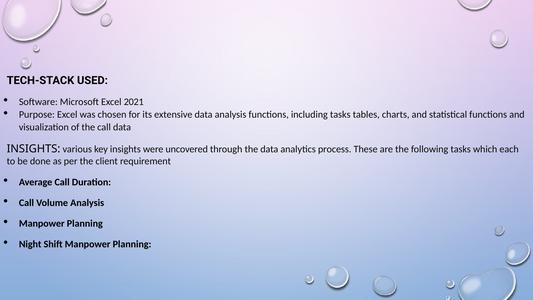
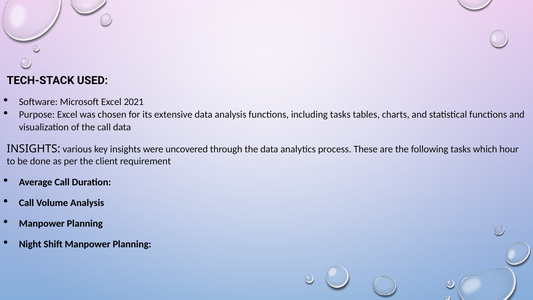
each: each -> hour
